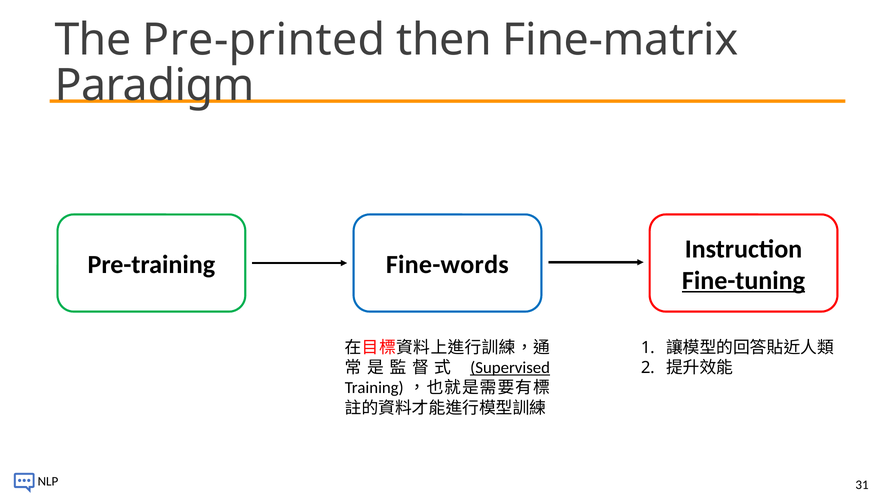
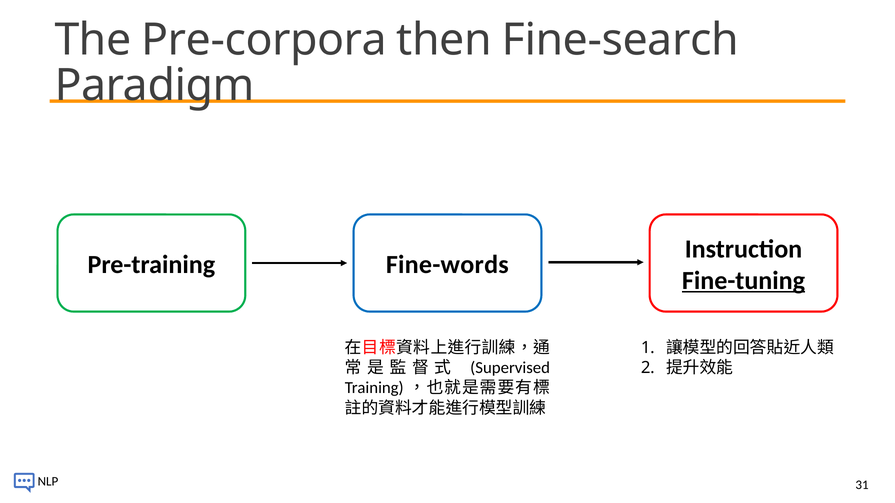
Pre-printed: Pre-printed -> Pre-corpora
Fine-matrix: Fine-matrix -> Fine-search
Supervised underline: present -> none
